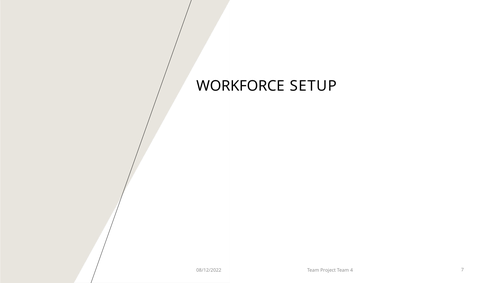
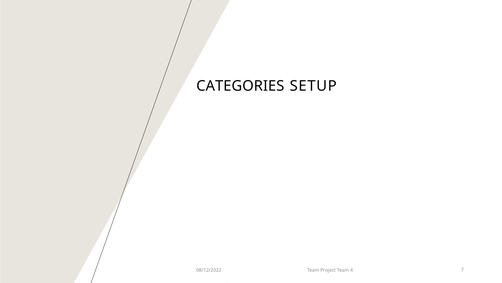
WORKFORCE: WORKFORCE -> CATEGORIES
